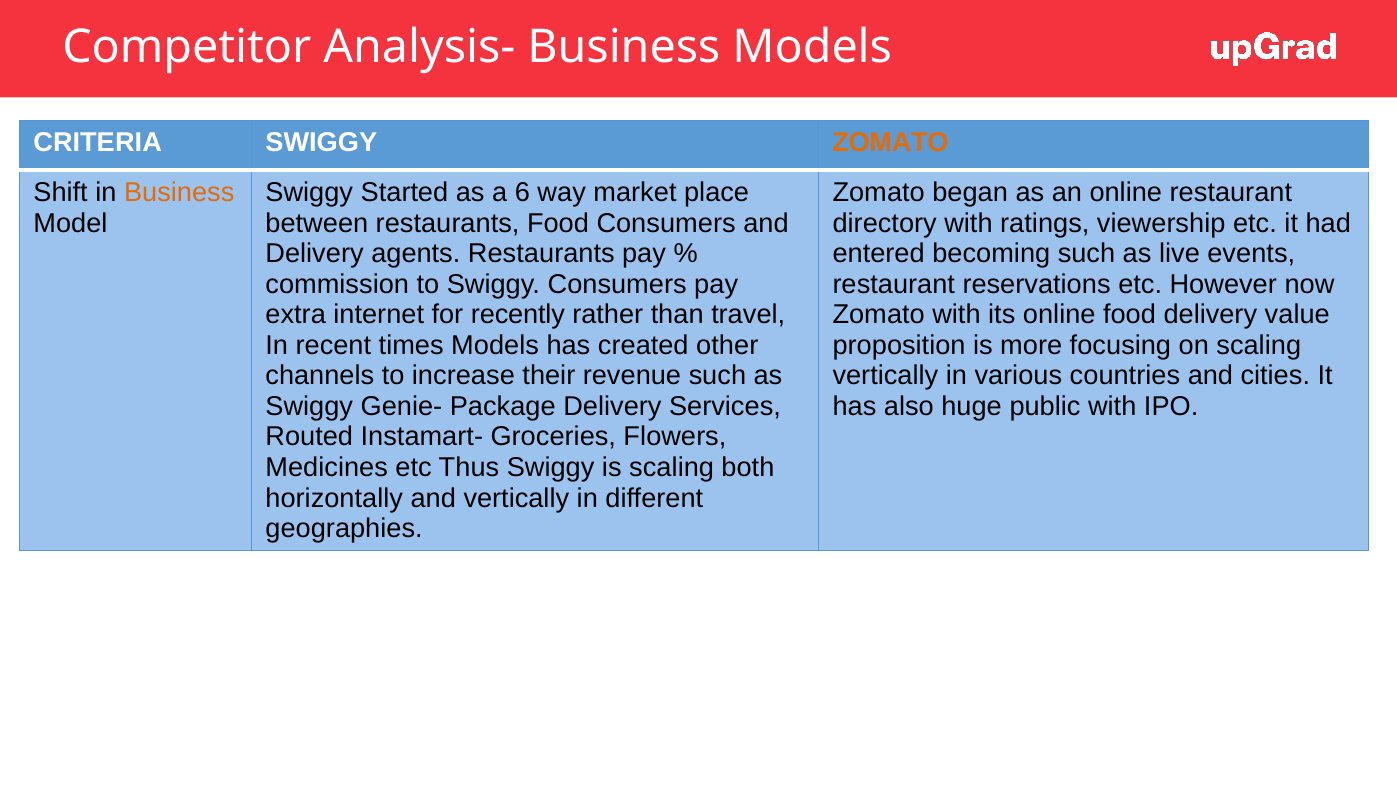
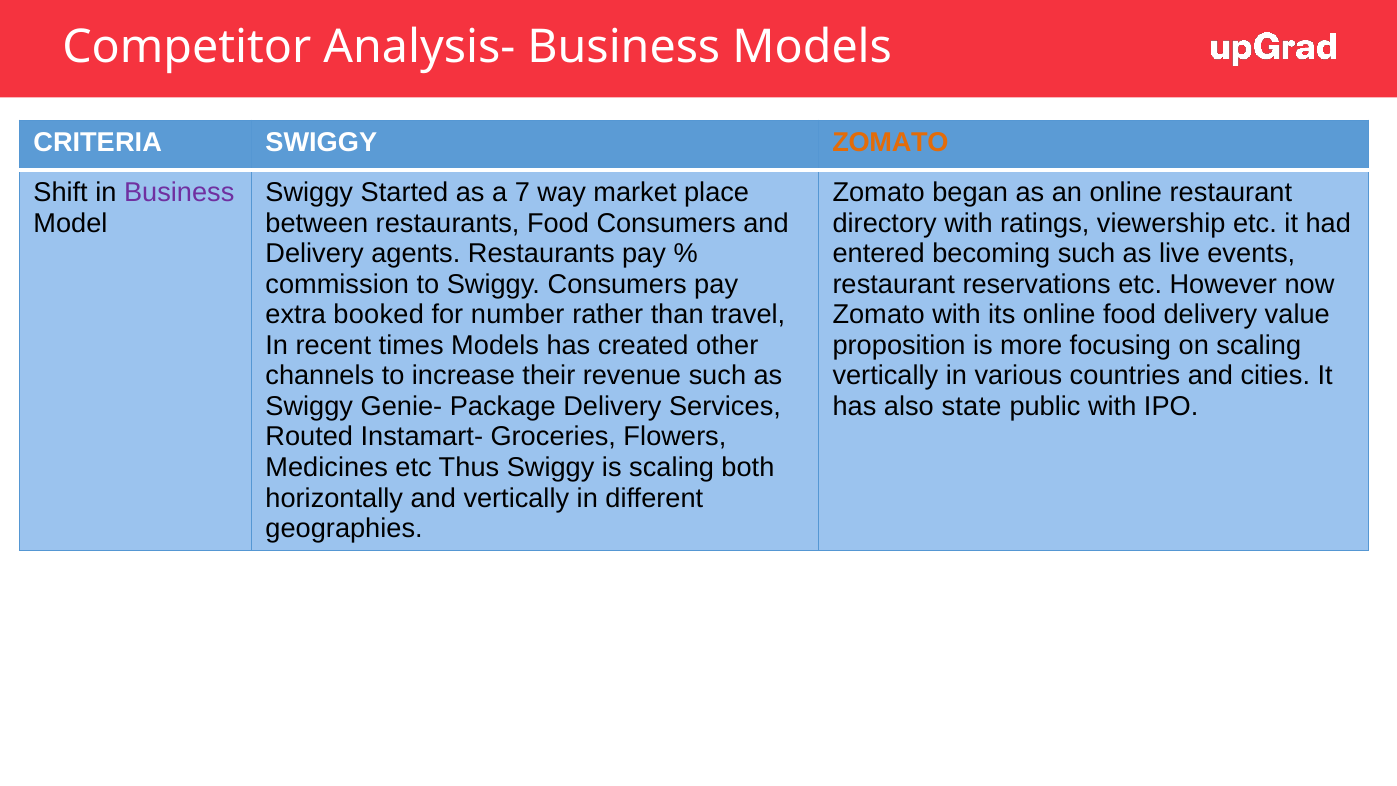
Business at (179, 193) colour: orange -> purple
6: 6 -> 7
internet: internet -> booked
recently: recently -> number
huge: huge -> state
